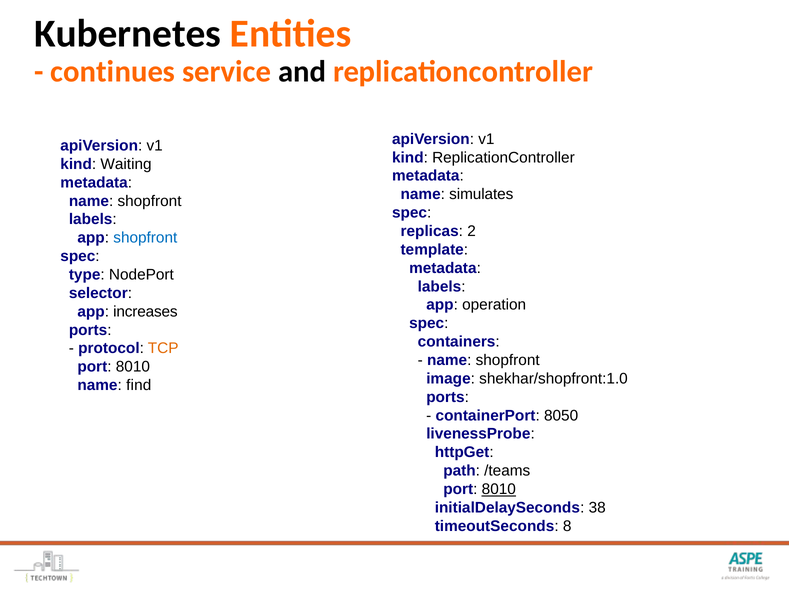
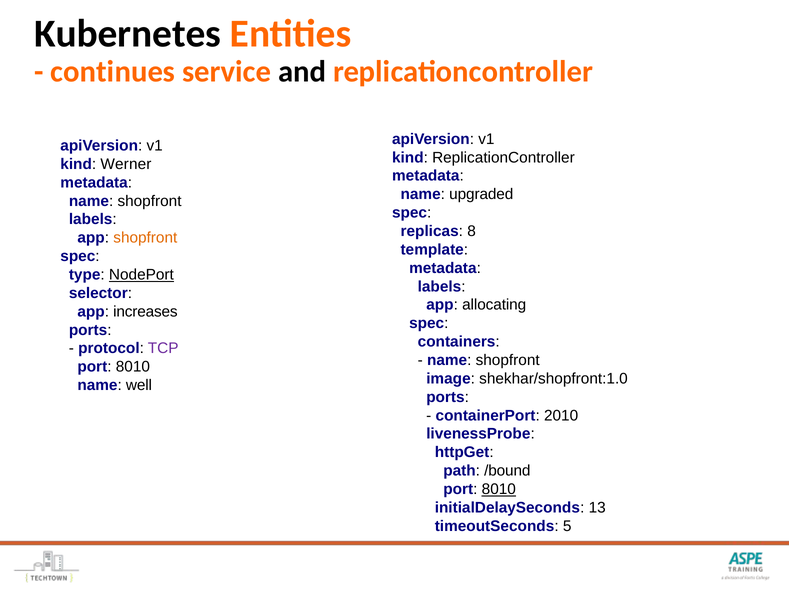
Waiting: Waiting -> Werner
simulates: simulates -> upgraded
2: 2 -> 8
shopfront at (145, 238) colour: blue -> orange
NodePort underline: none -> present
operation: operation -> allocating
TCP colour: orange -> purple
find: find -> well
8050: 8050 -> 2010
/teams: /teams -> /bound
38: 38 -> 13
8: 8 -> 5
